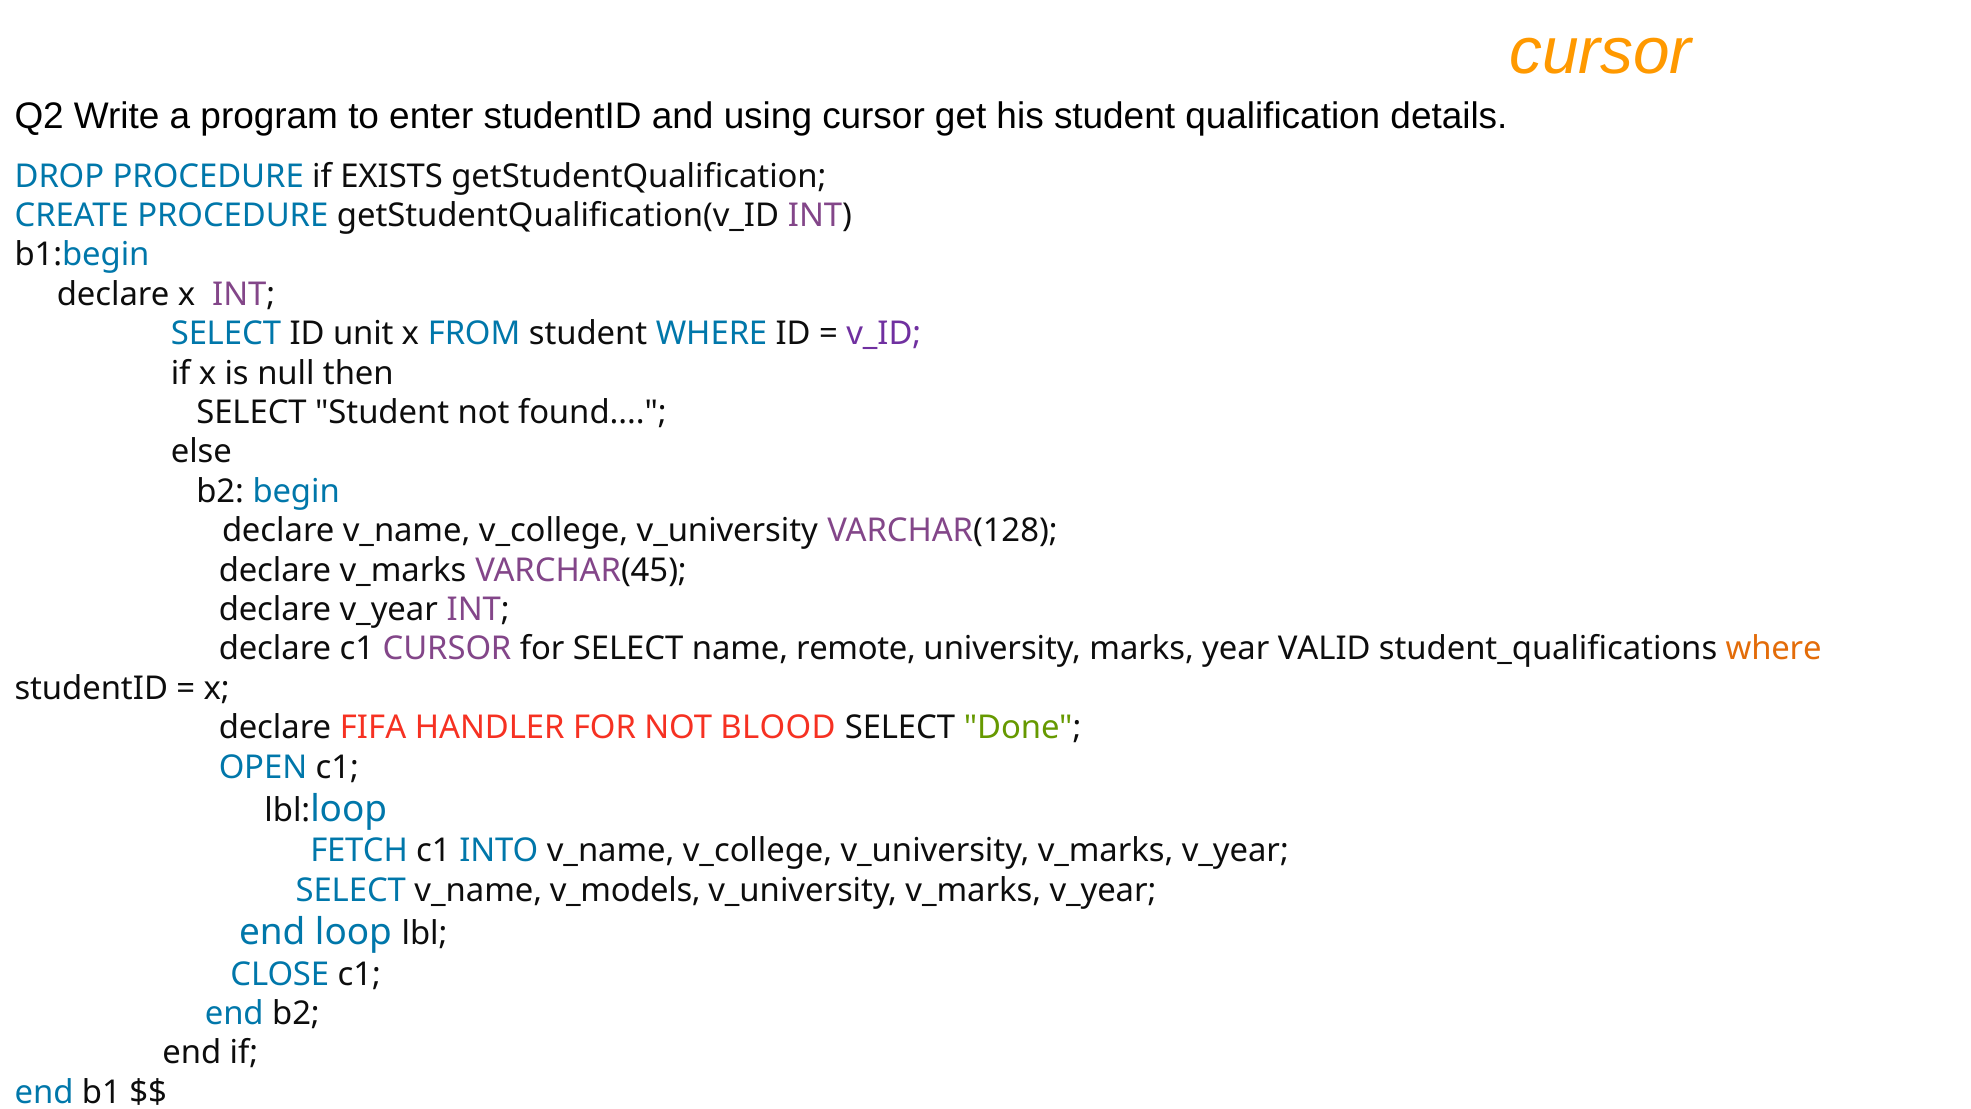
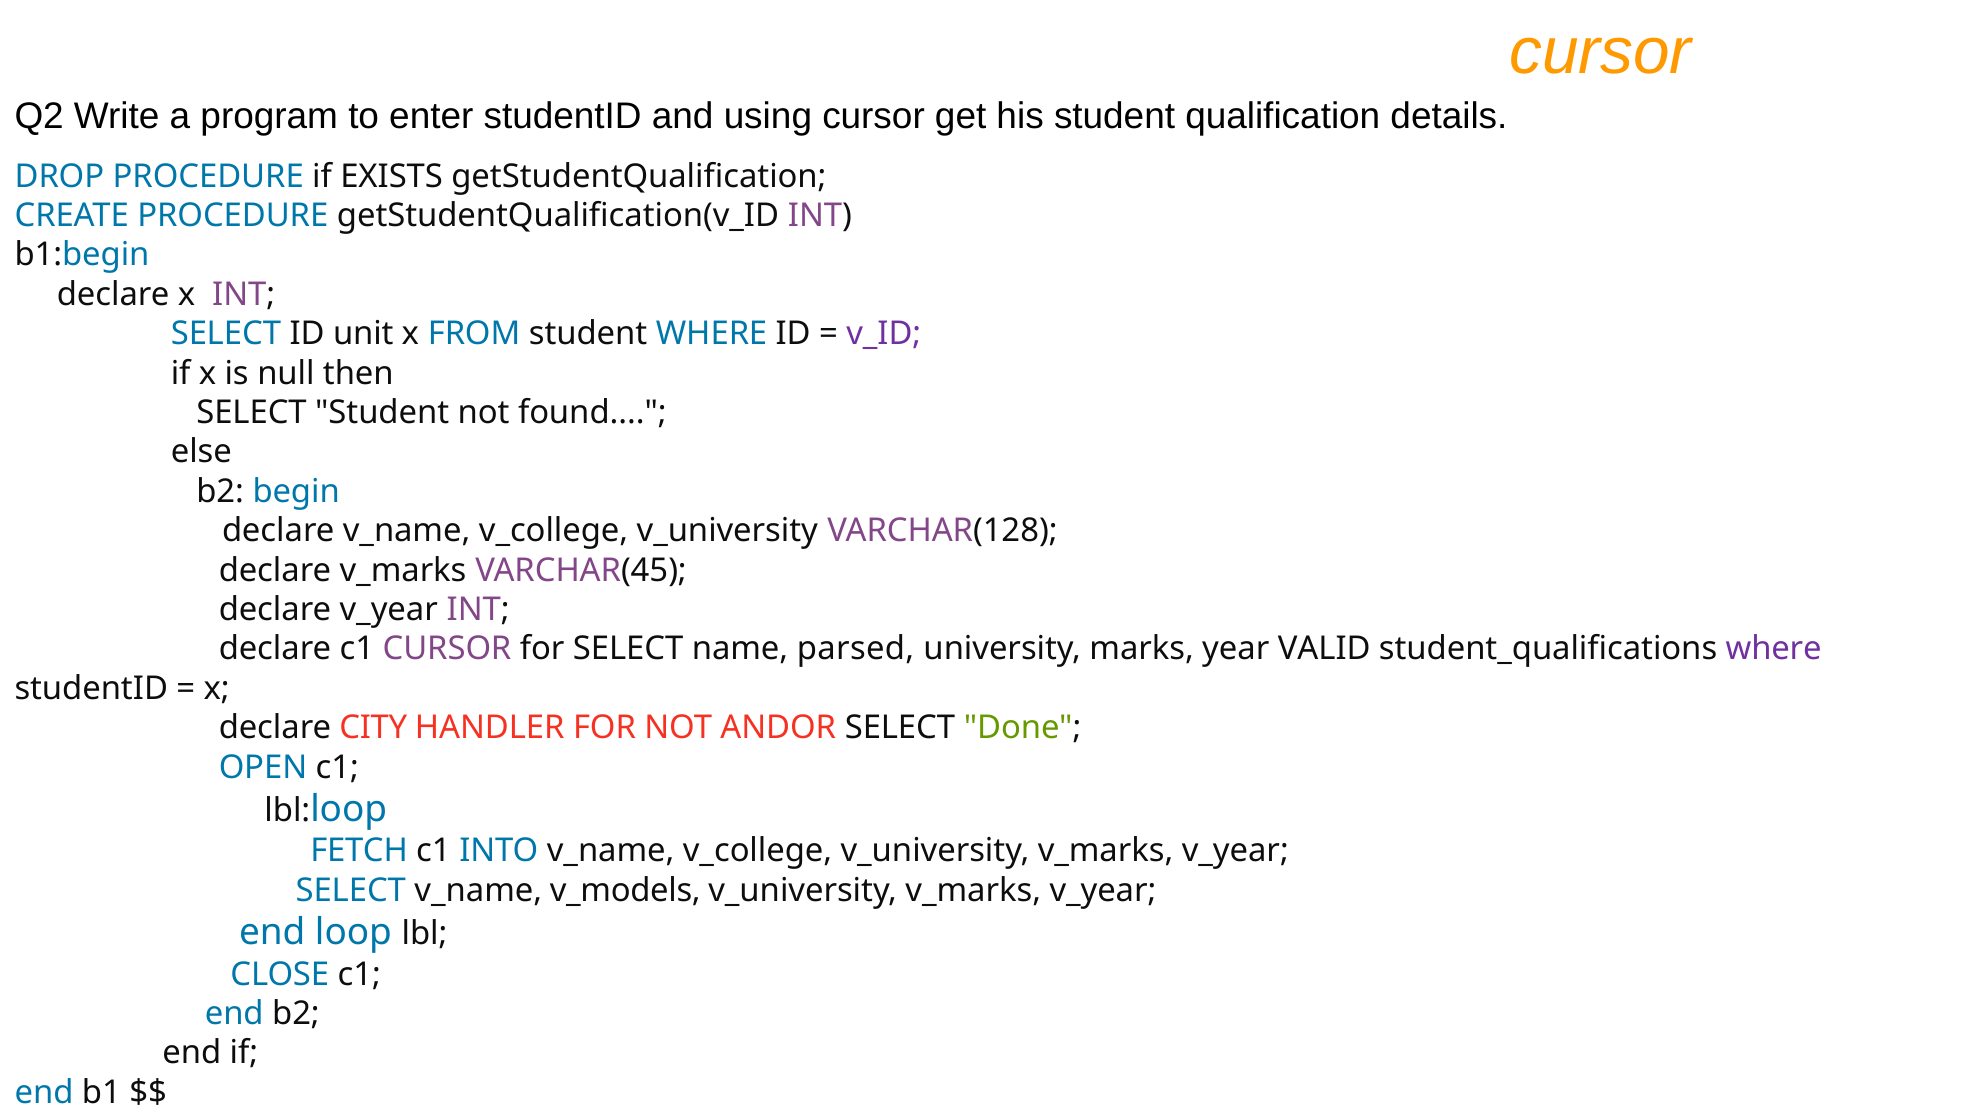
remote: remote -> parsed
where at (1774, 649) colour: orange -> purple
FIFA: FIFA -> CITY
BLOOD: BLOOD -> ANDOR
